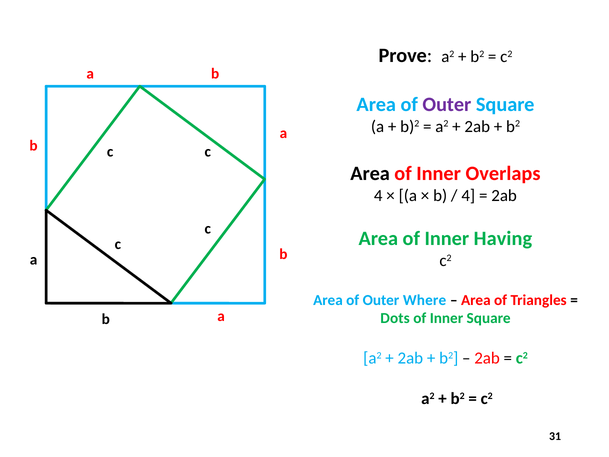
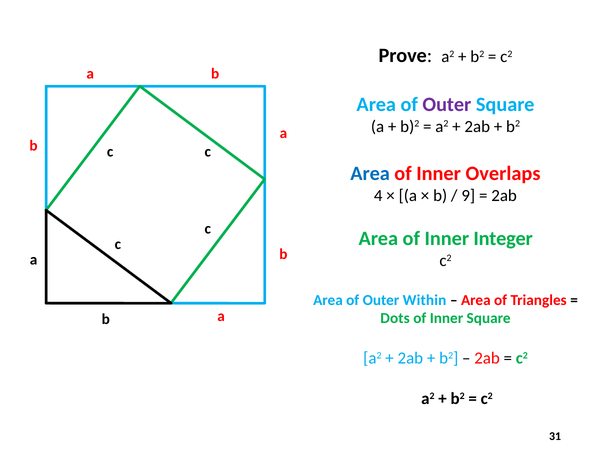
Area at (370, 173) colour: black -> blue
4 at (468, 195): 4 -> 9
Having: Having -> Integer
Where: Where -> Within
